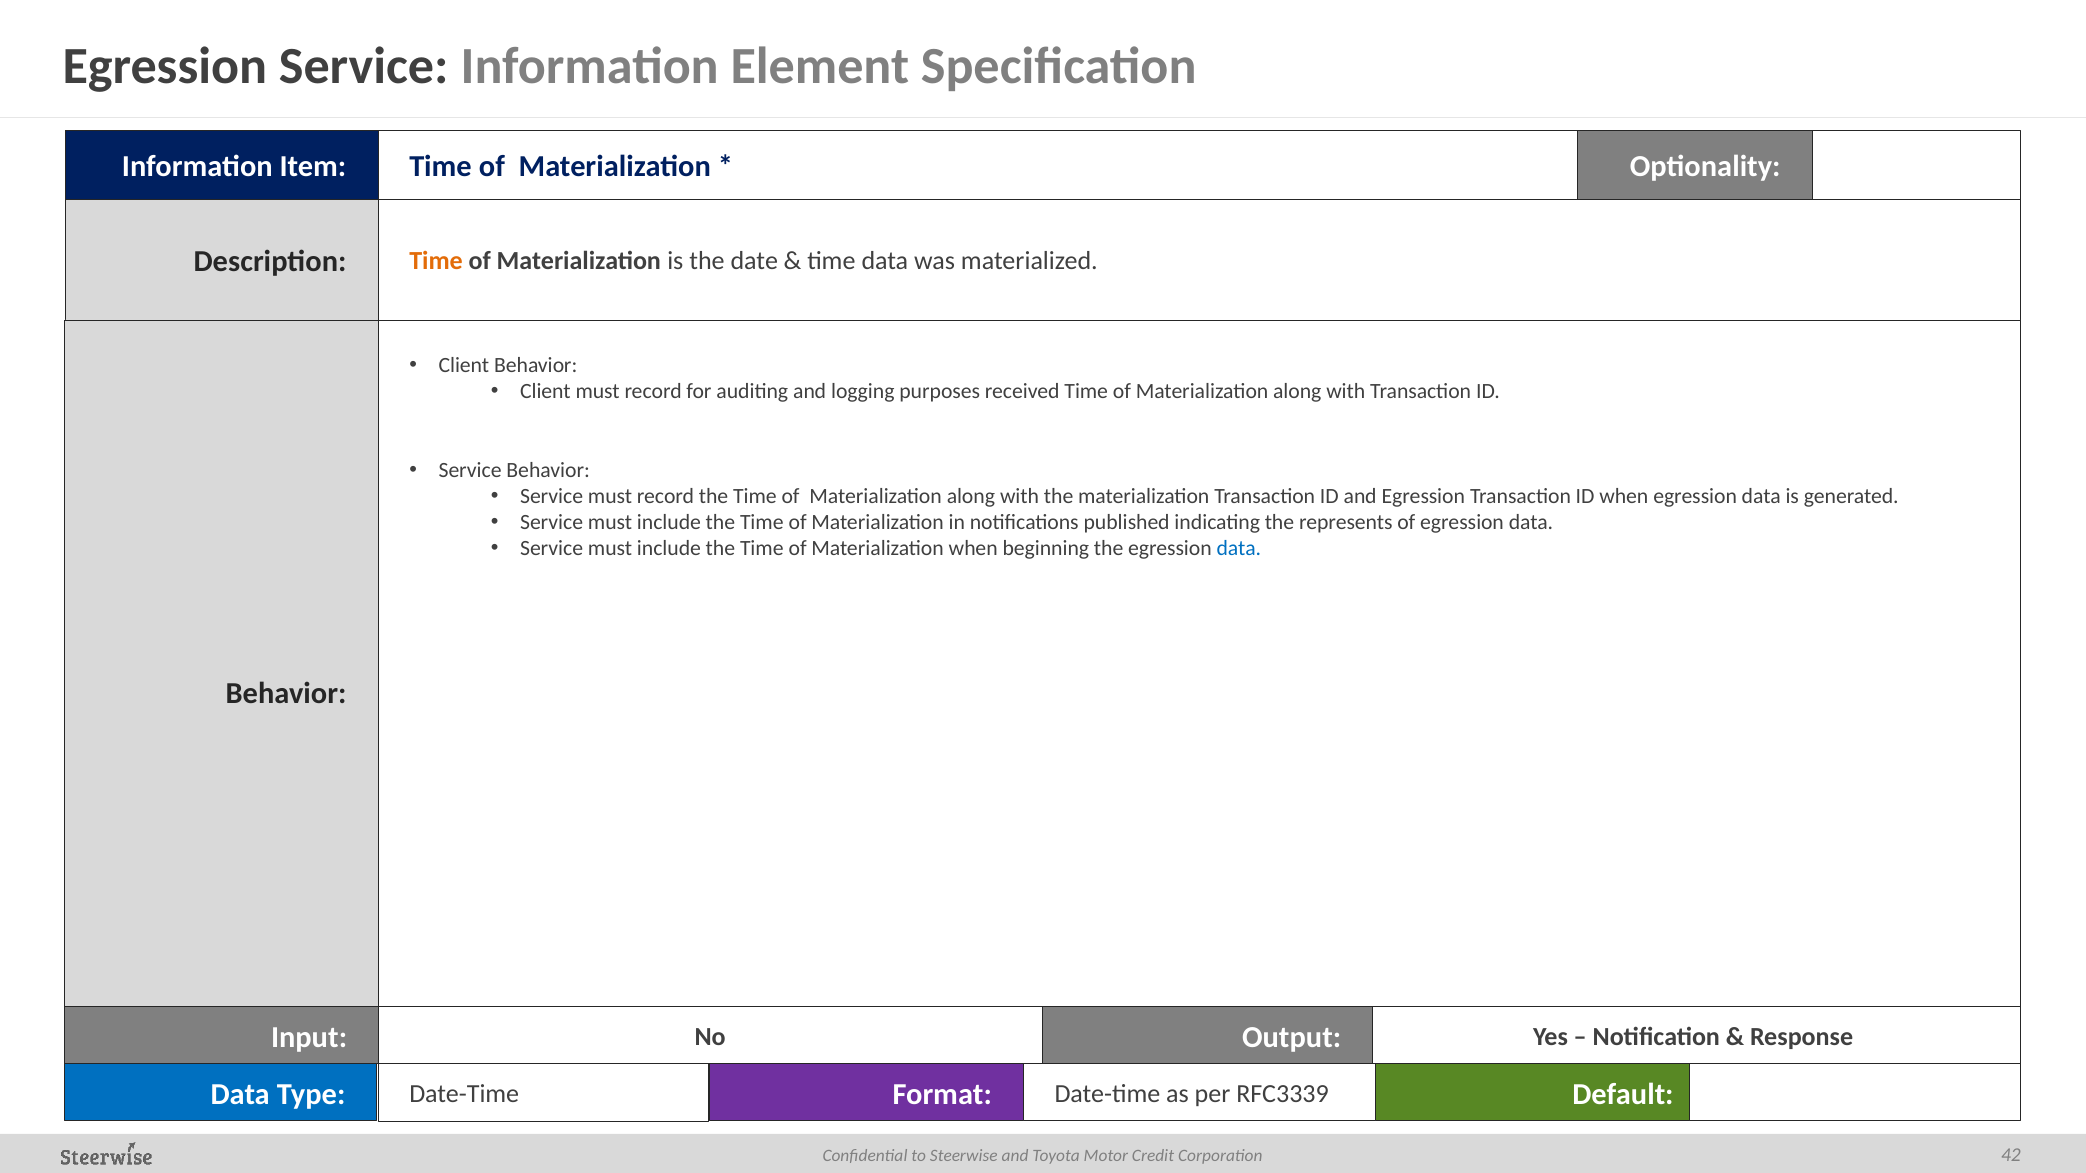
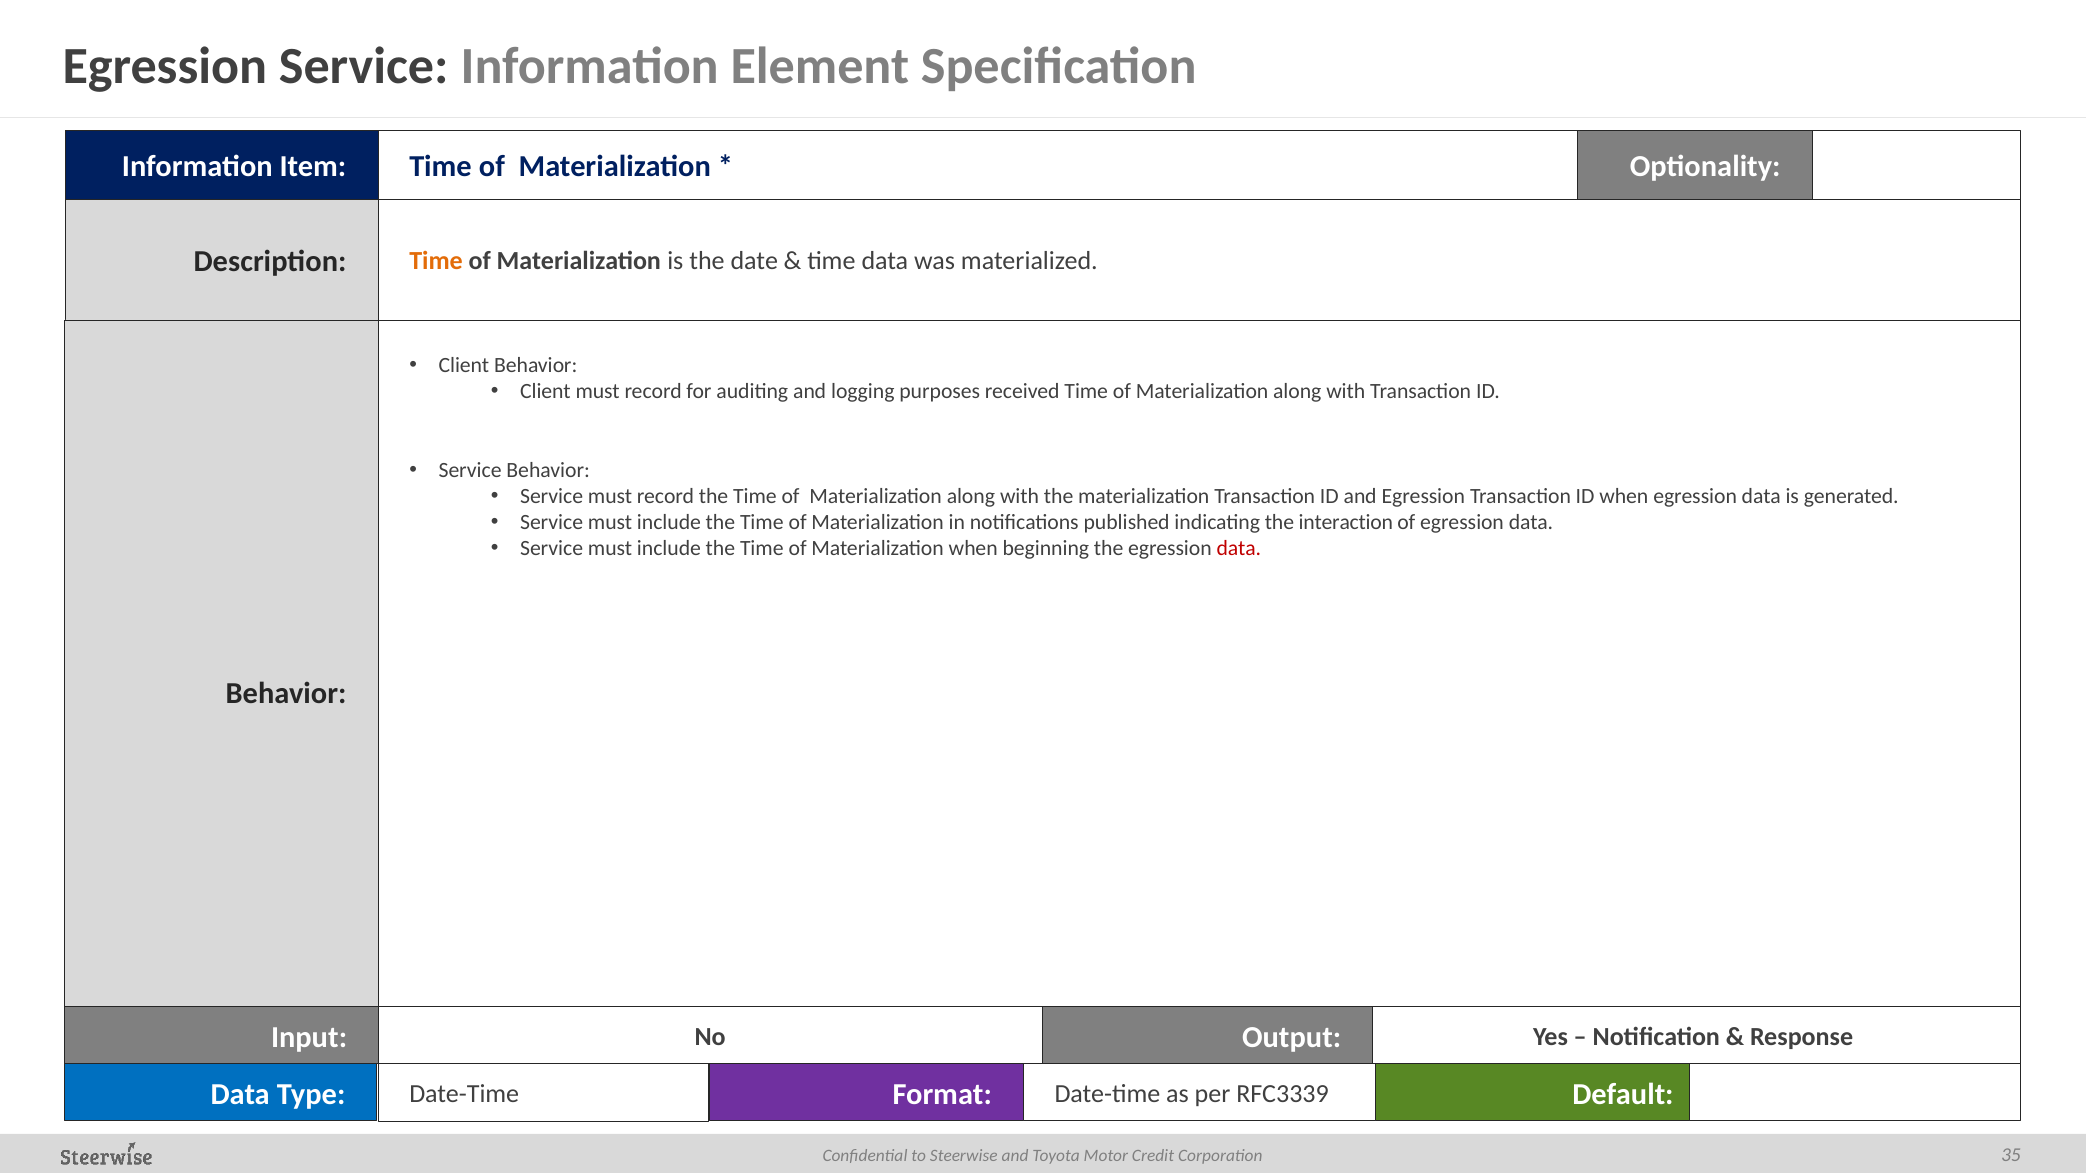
represents: represents -> interaction
data at (1239, 549) colour: blue -> red
42: 42 -> 35
